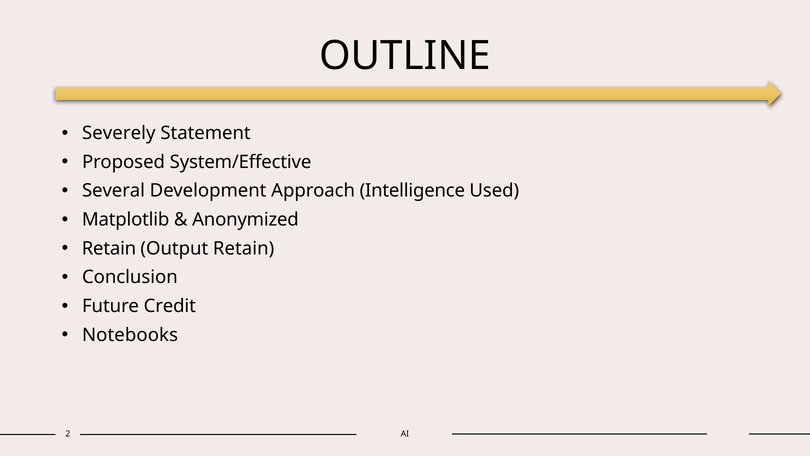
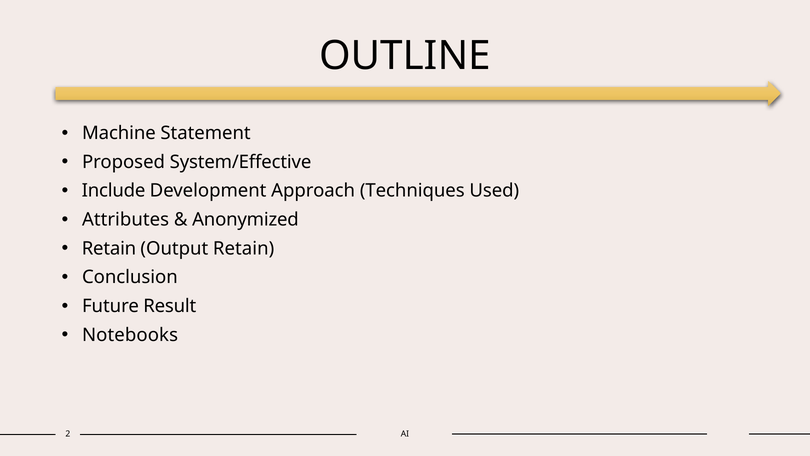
Severely: Severely -> Machine
Several: Several -> Include
Intelligence: Intelligence -> Techniques
Matplotlib: Matplotlib -> Attributes
Credit: Credit -> Result
